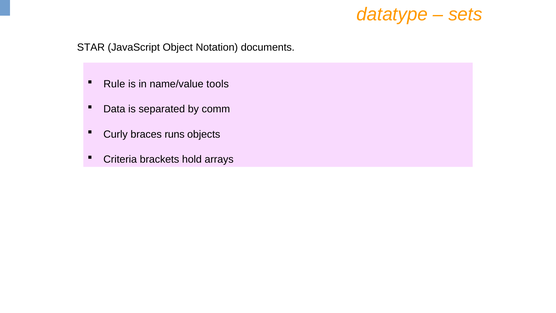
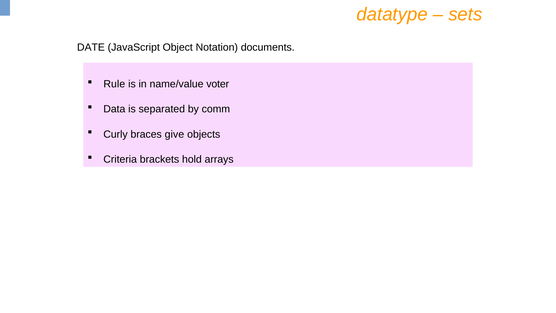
STAR: STAR -> DATE
tools: tools -> voter
runs: runs -> give
